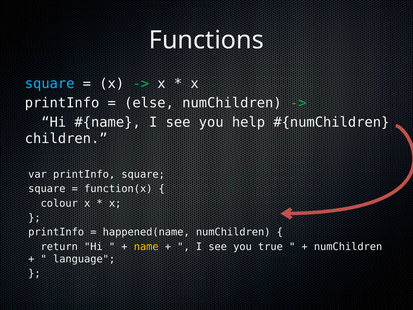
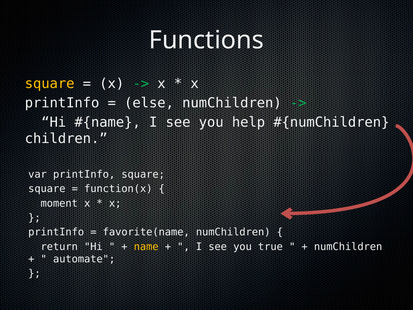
square at (50, 84) colour: light blue -> yellow
colour: colour -> moment
happened(name: happened(name -> favorite(name
language: language -> automate
